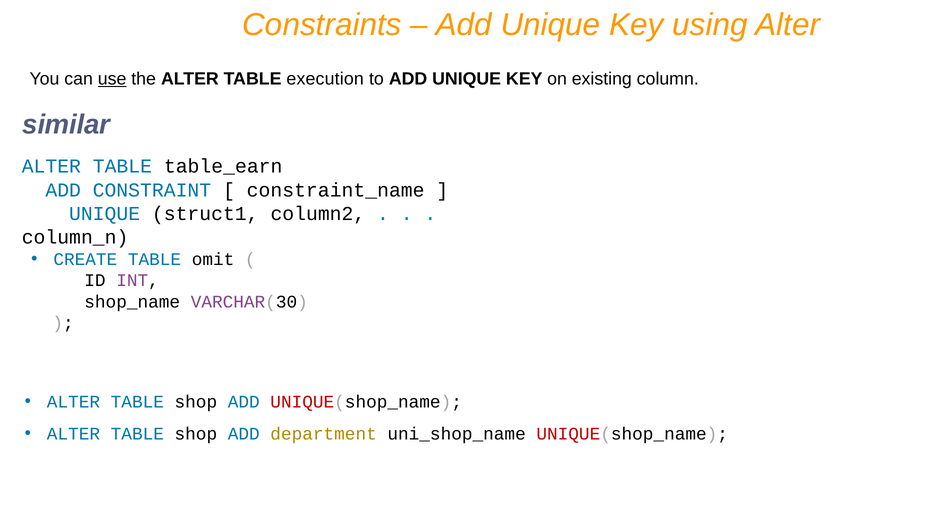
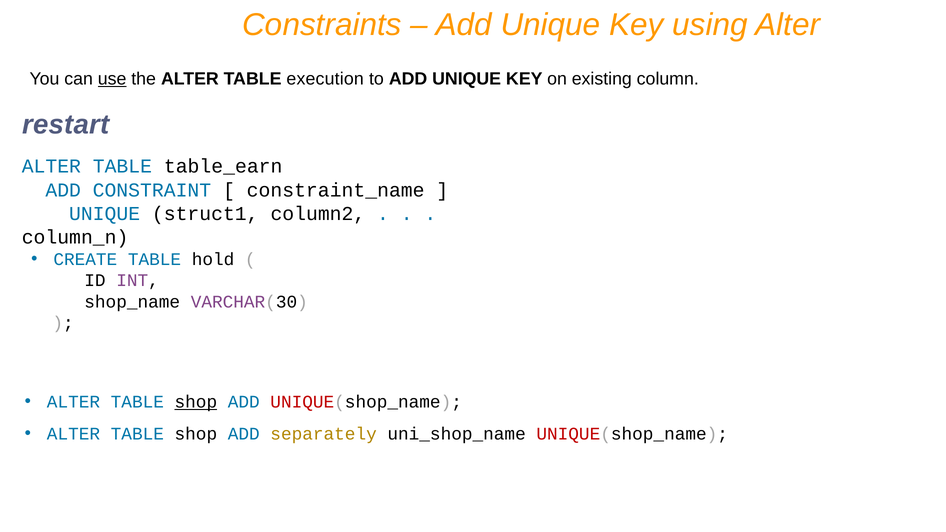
similar: similar -> restart
omit: omit -> hold
shop at (196, 402) underline: none -> present
department: department -> separately
